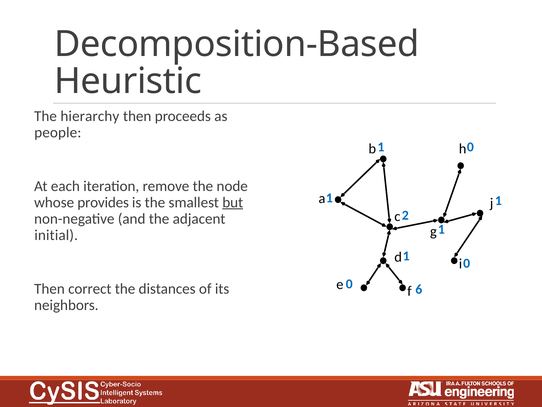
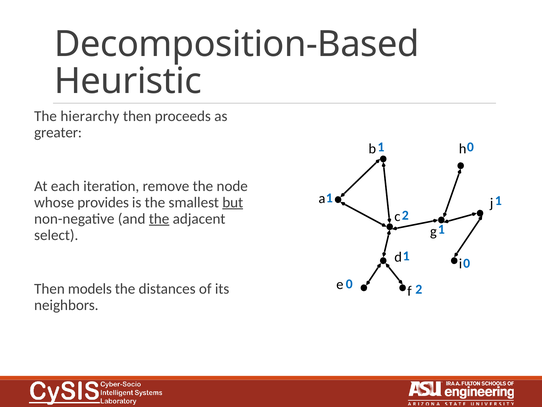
people: people -> greater
the at (159, 218) underline: none -> present
initial: initial -> select
0 6: 6 -> 2
correct: correct -> models
